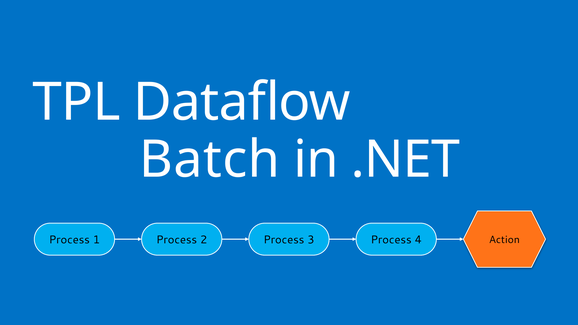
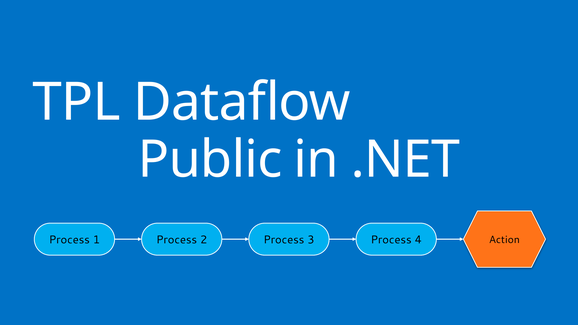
Batch: Batch -> Public
